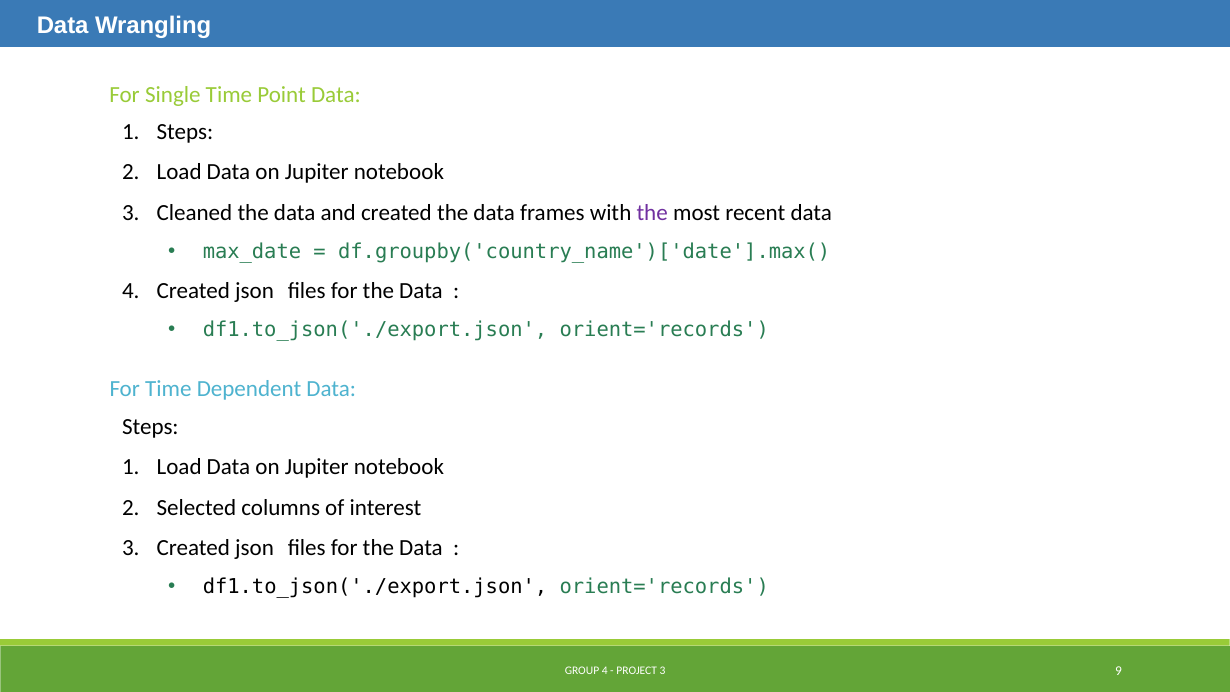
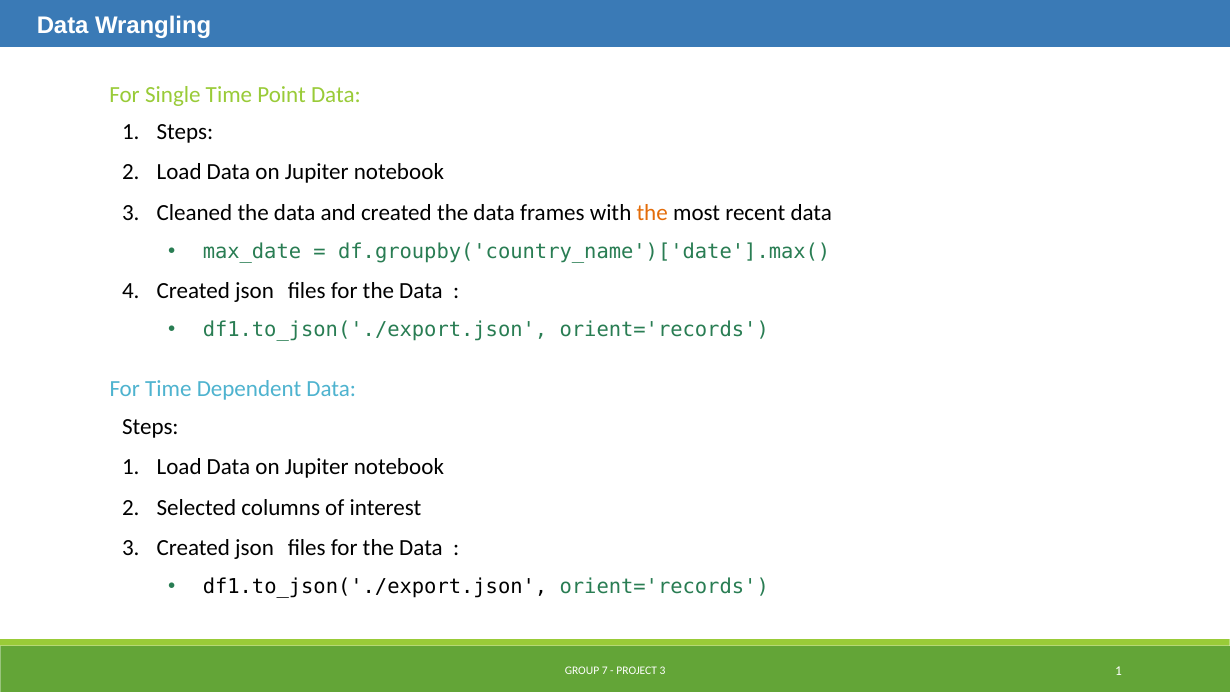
the at (652, 213) colour: purple -> orange
GROUP 4: 4 -> 7
3 9: 9 -> 1
